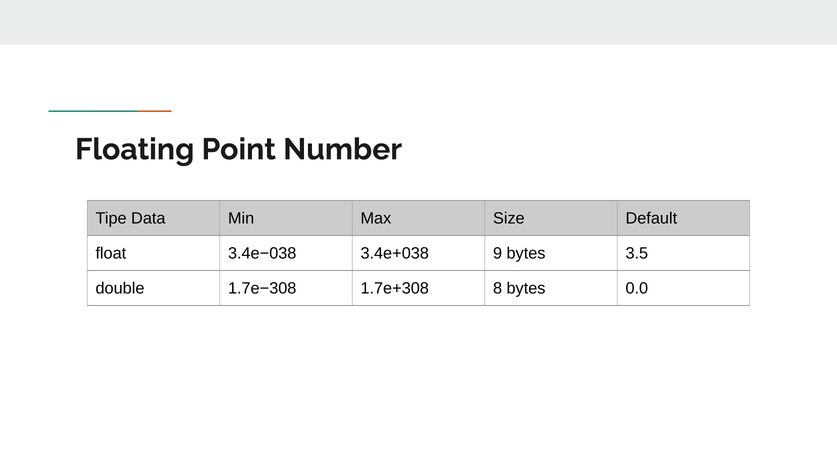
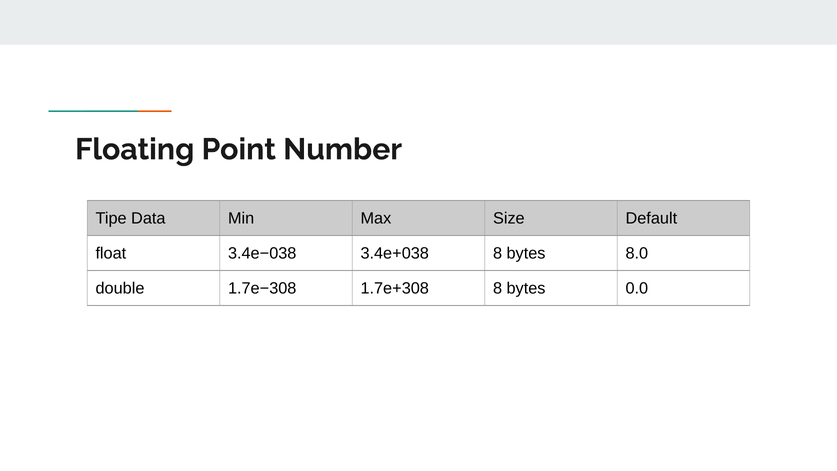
3.4e+038 9: 9 -> 8
3.5: 3.5 -> 8.0
